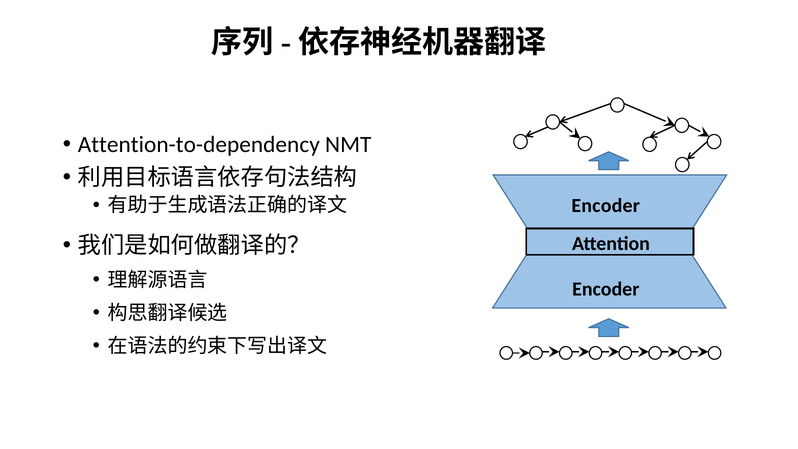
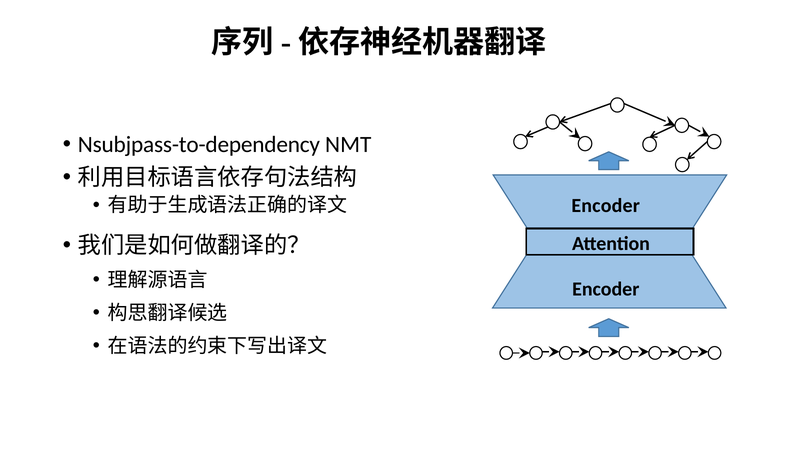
Attention-to-dependency: Attention-to-dependency -> Nsubjpass-to-dependency
